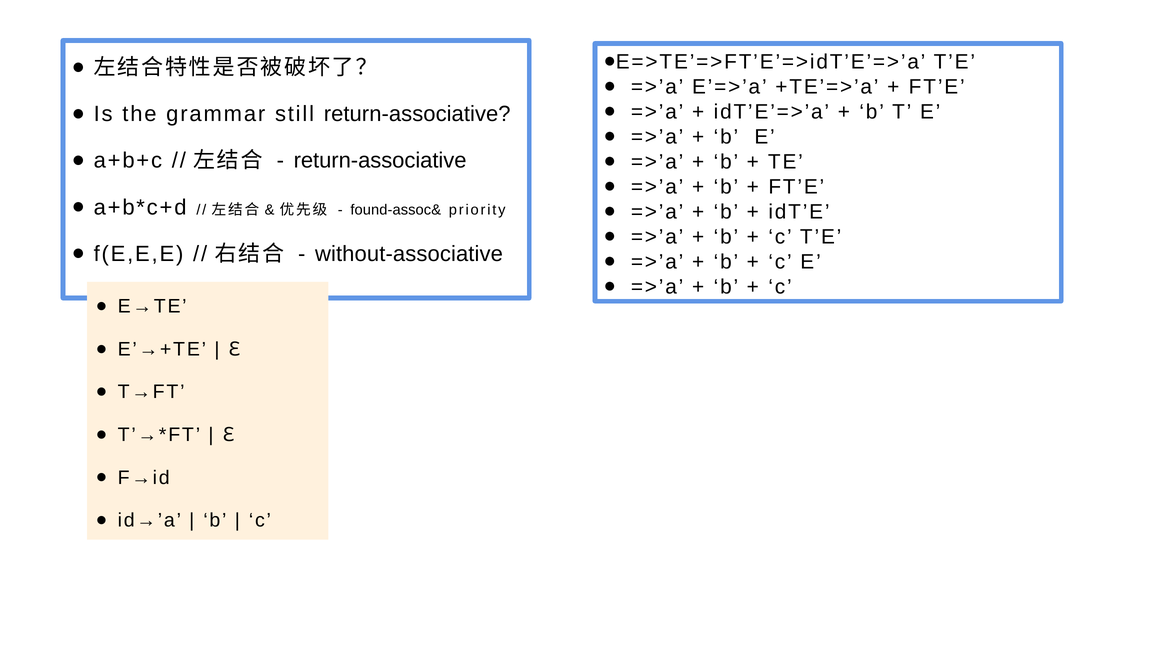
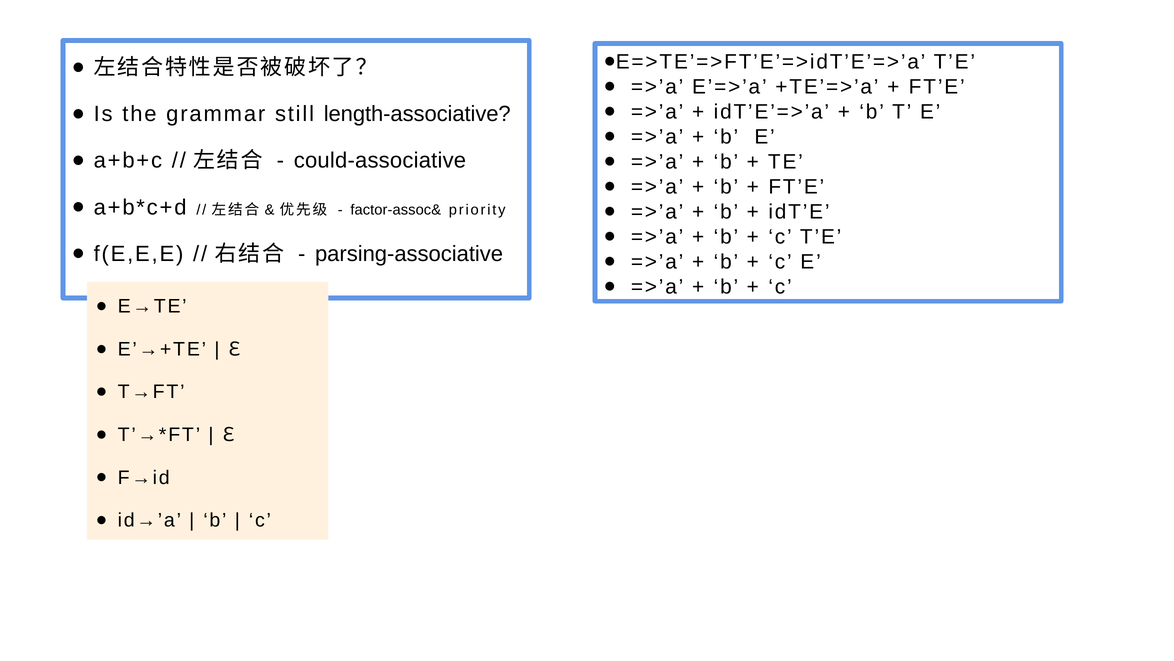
still return-associative: return-associative -> length-associative
return-associative at (380, 161): return-associative -> could-associative
found-assoc&: found-assoc& -> factor-assoc&
without-associative: without-associative -> parsing-associative
